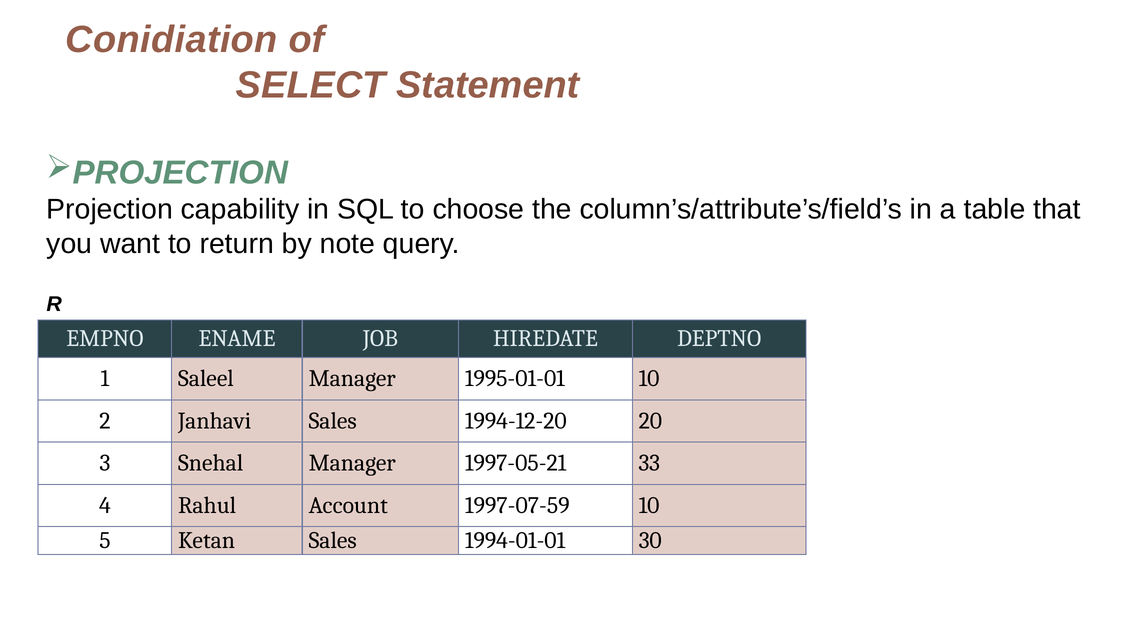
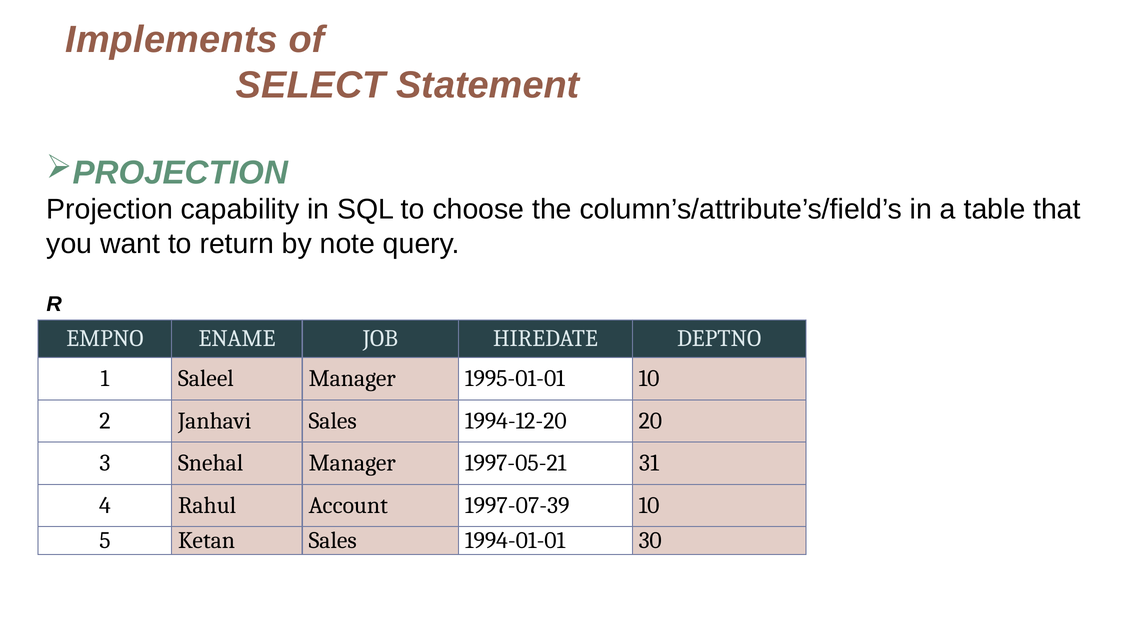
Conidiation: Conidiation -> Implements
33: 33 -> 31
1997-07-59: 1997-07-59 -> 1997-07-39
